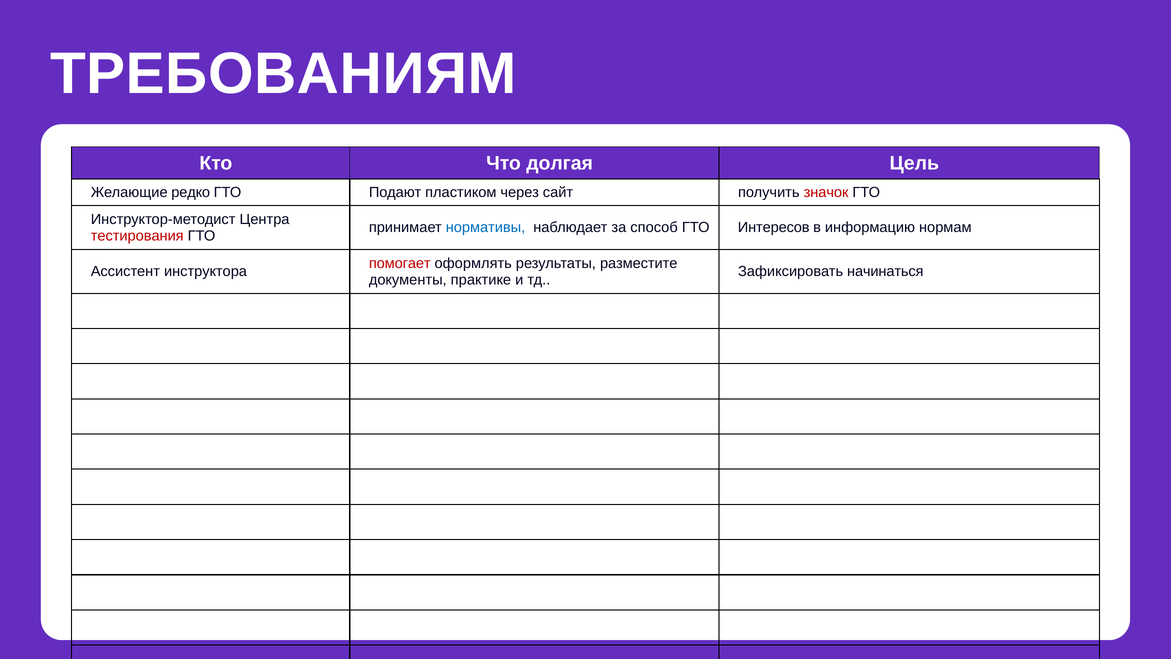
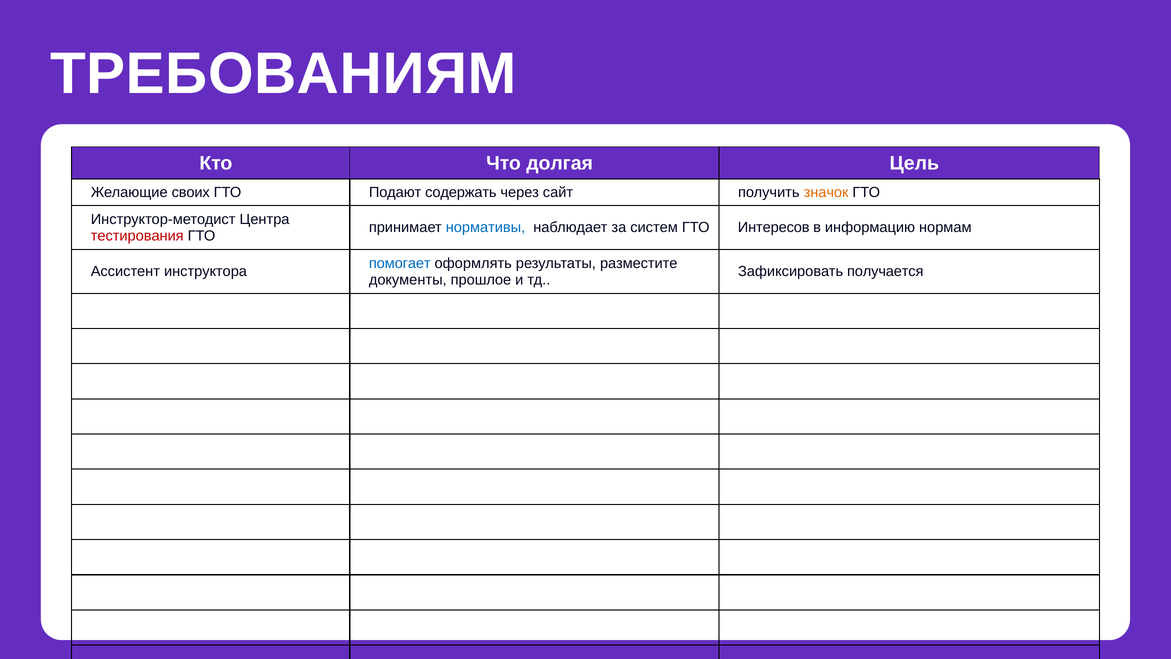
редко: редко -> своих
пластиком: пластиком -> содержать
значок colour: red -> orange
способ: способ -> систем
помогает colour: red -> blue
начинаться: начинаться -> получается
практике: практике -> прошлое
